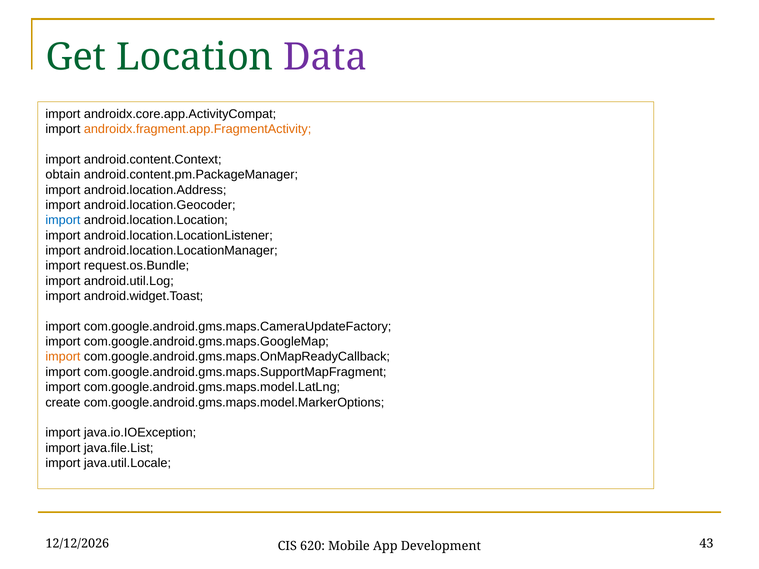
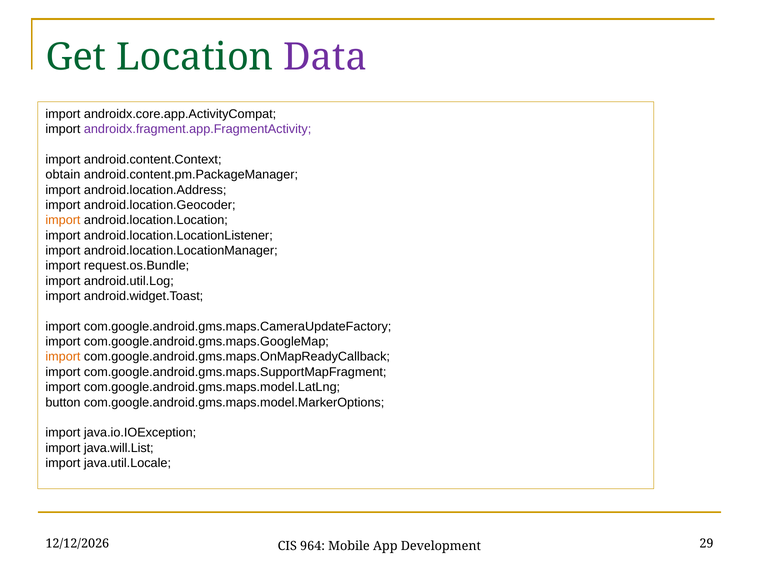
androidx.fragment.app.FragmentActivity colour: orange -> purple
import at (63, 220) colour: blue -> orange
create: create -> button
java.file.List: java.file.List -> java.will.List
620: 620 -> 964
43: 43 -> 29
